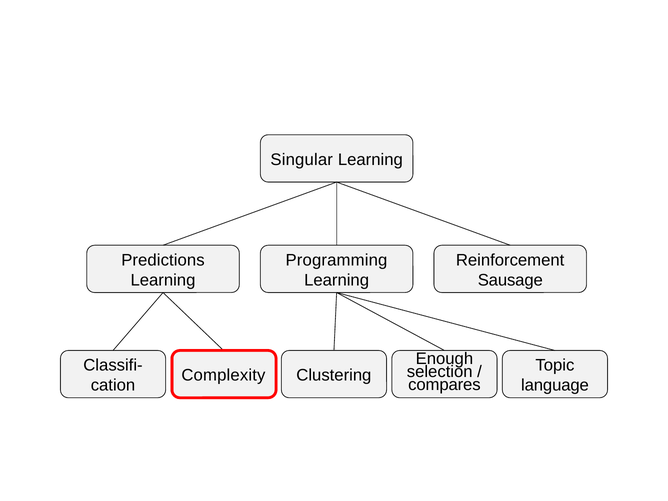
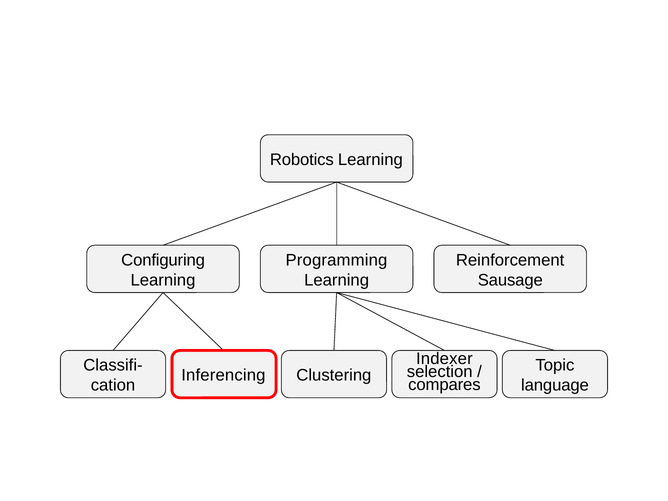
Singular: Singular -> Robotics
Predictions: Predictions -> Configuring
Enough: Enough -> Indexer
Complexity: Complexity -> Inferencing
